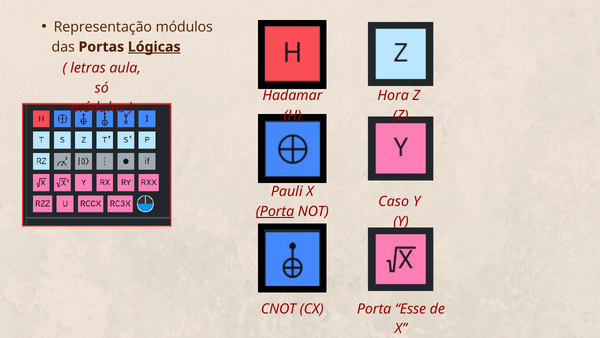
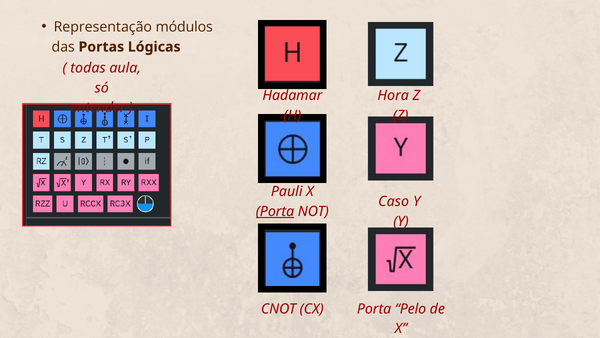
Lógicas underline: present -> none
letras: letras -> todas
módulos at (98, 108): módulos -> entender
Esse: Esse -> Pelo
